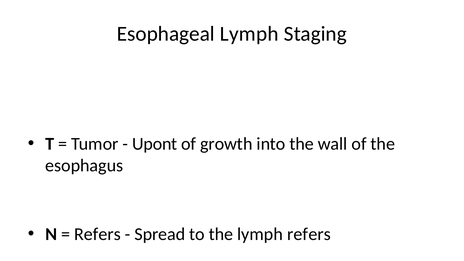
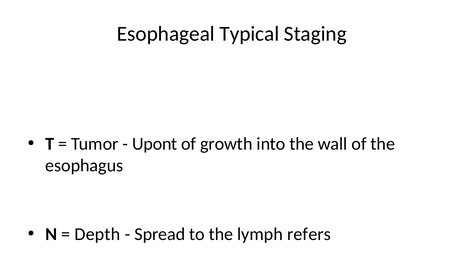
Esophageal Lymph: Lymph -> Typical
Refers at (97, 234): Refers -> Depth
